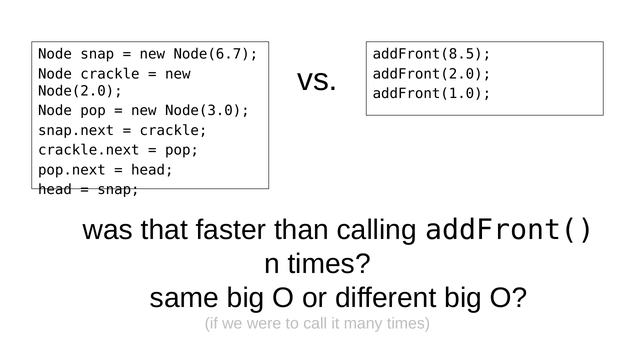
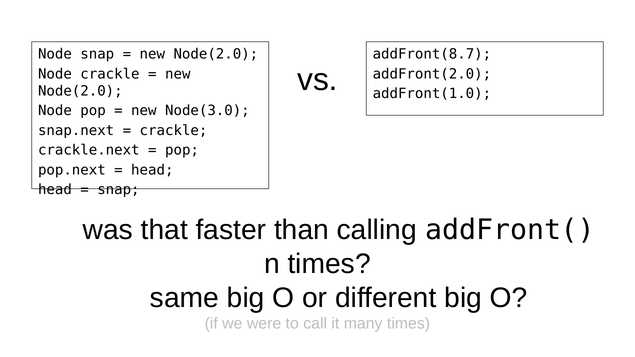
addFront(8.5: addFront(8.5 -> addFront(8.7
Node(6.7 at (216, 54): Node(6.7 -> Node(2.0
